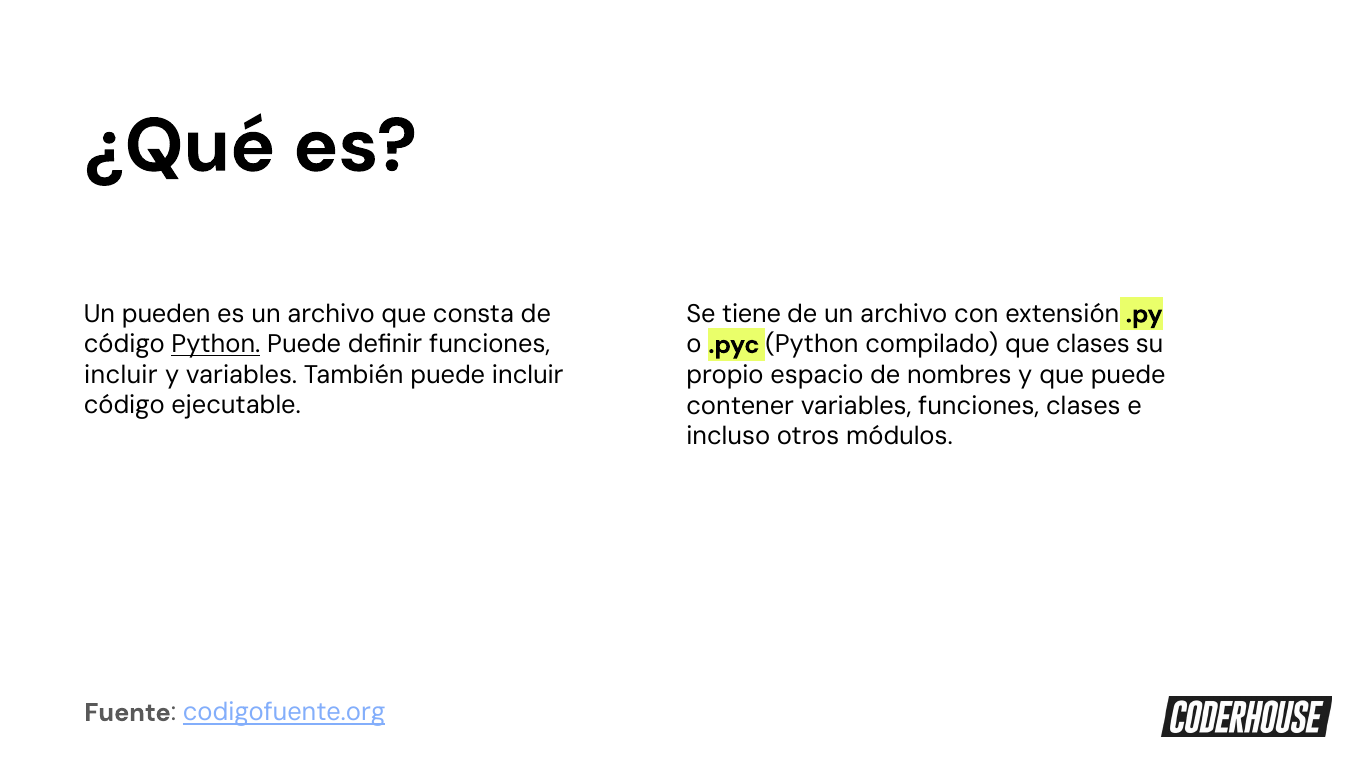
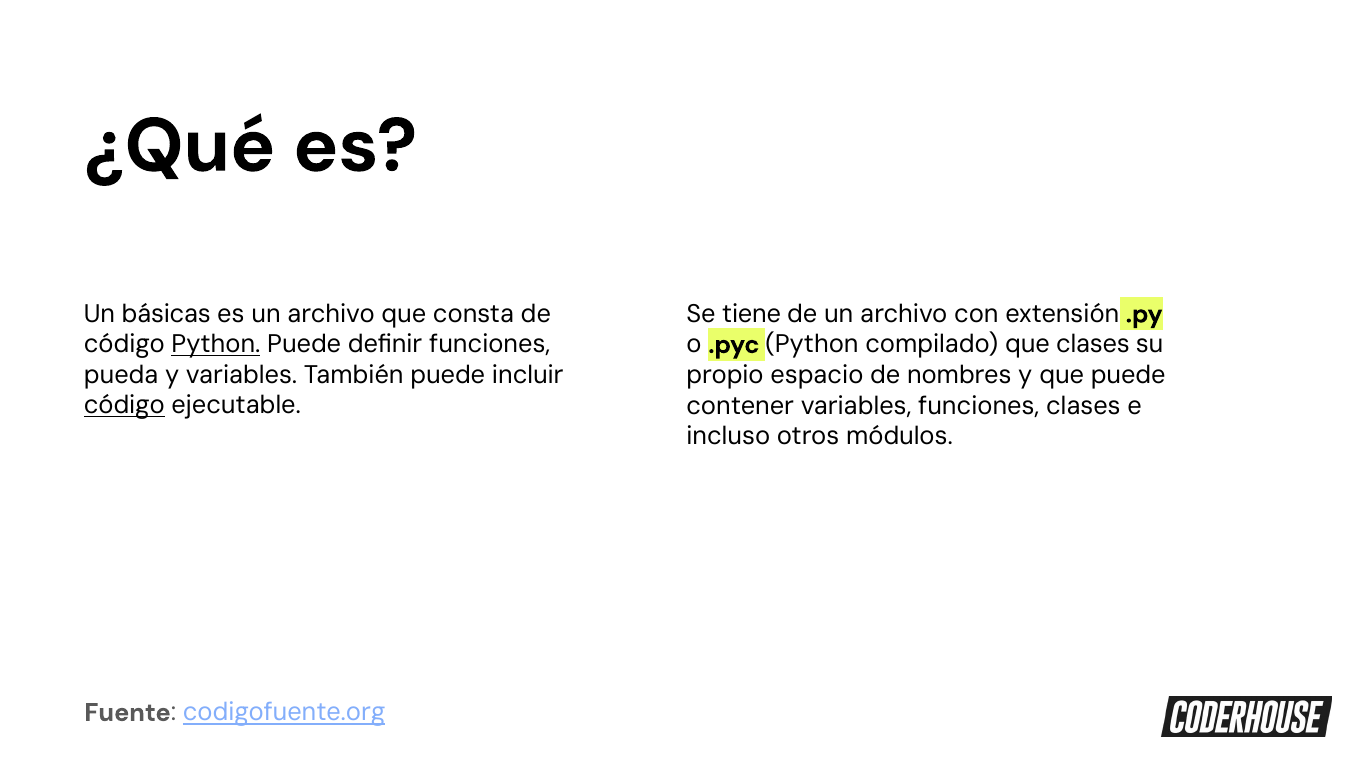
pueden: pueden -> básicas
incluir at (121, 375): incluir -> pueda
código at (124, 406) underline: none -> present
